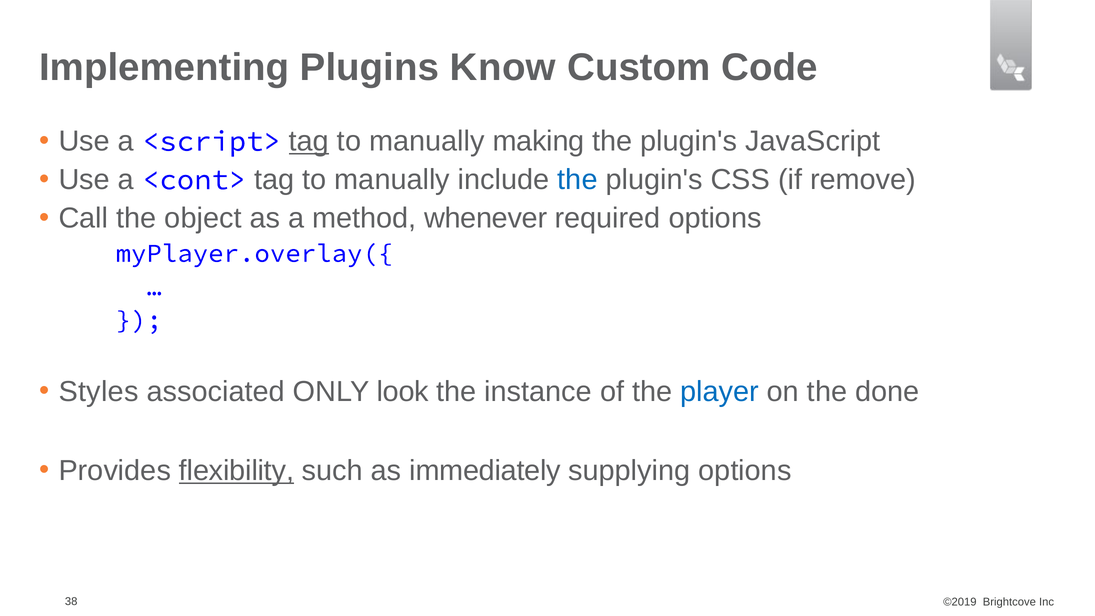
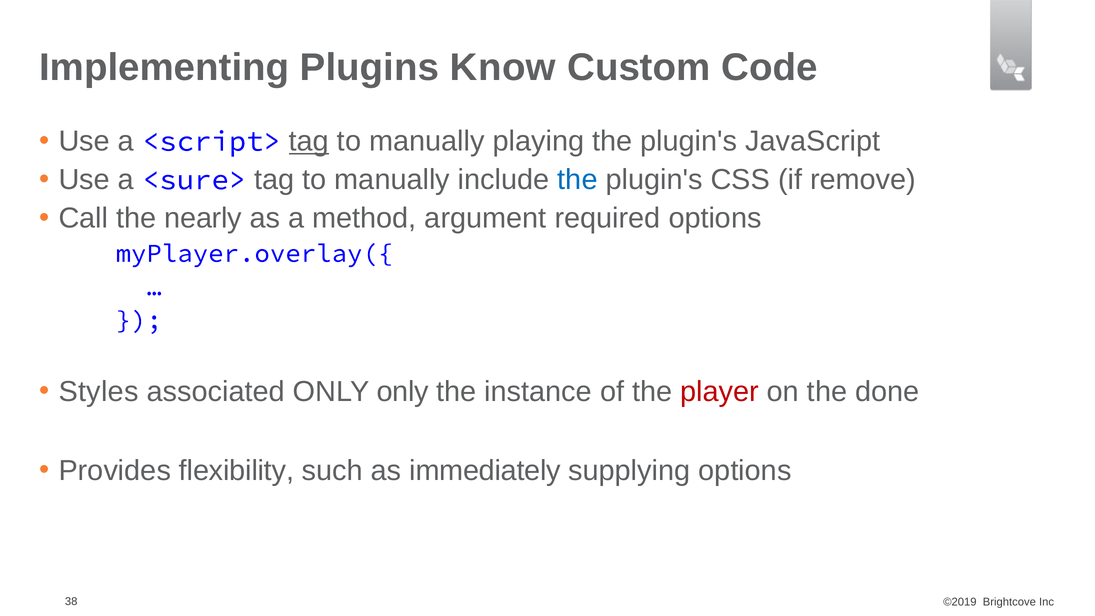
making: making -> playing
<cont>: <cont> -> <sure>
object: object -> nearly
whenever: whenever -> argument
ONLY look: look -> only
player colour: blue -> red
flexibility underline: present -> none
